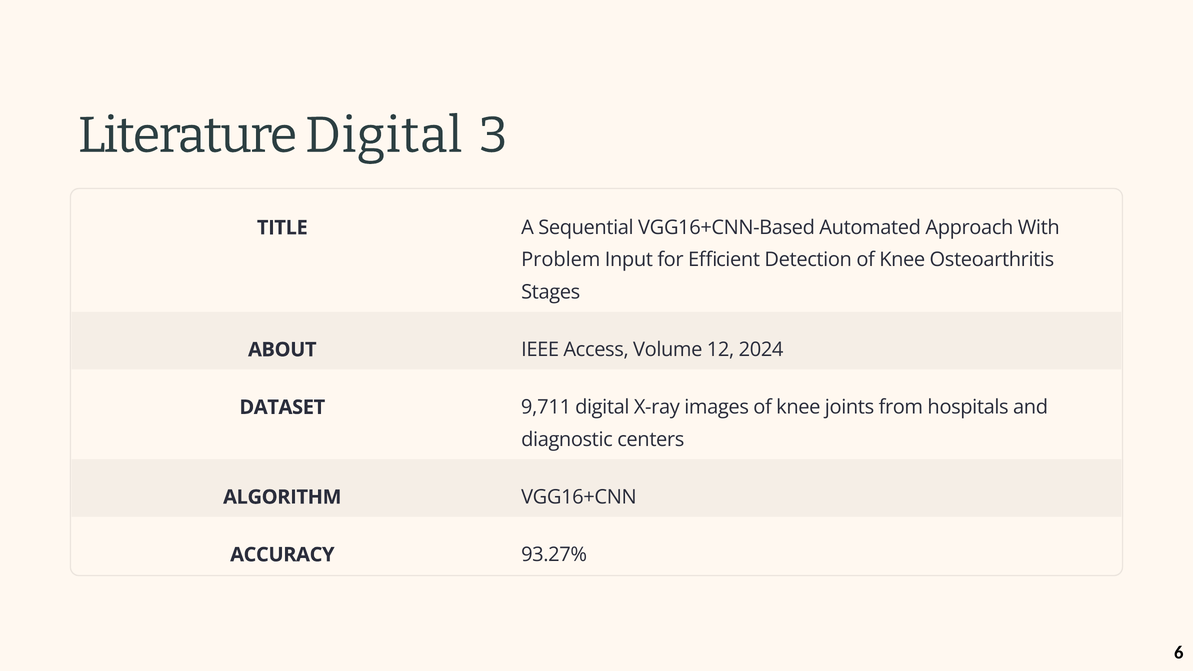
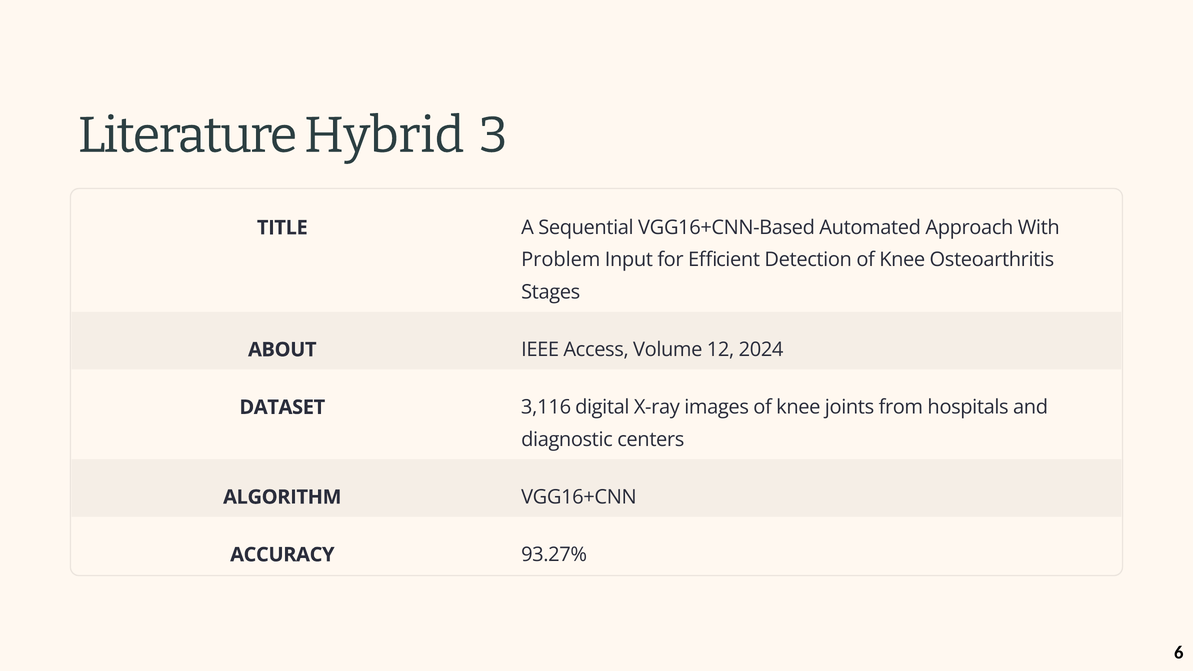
Literature Digital: Digital -> Hybrid
9,711: 9,711 -> 3,116
